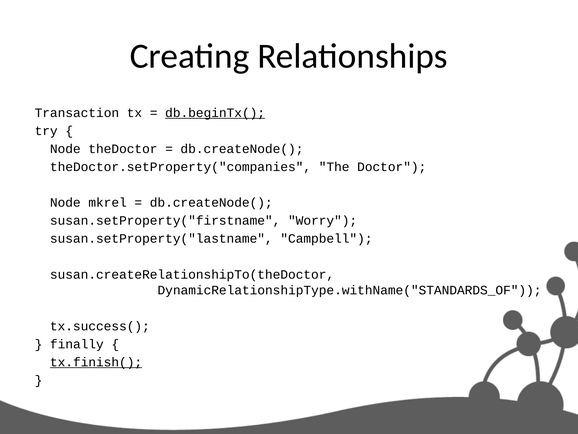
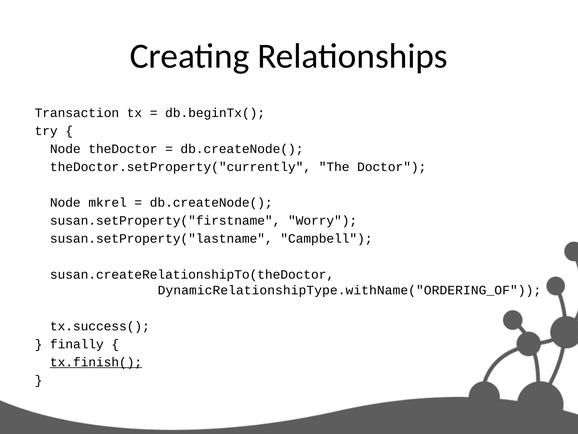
db.beginTx( underline: present -> none
theDoctor.setProperty("companies: theDoctor.setProperty("companies -> theDoctor.setProperty("currently
DynamicRelationshipType.withName("STANDARDS_OF: DynamicRelationshipType.withName("STANDARDS_OF -> DynamicRelationshipType.withName("ORDERING_OF
